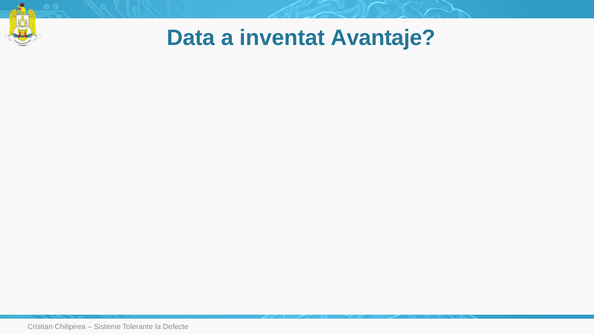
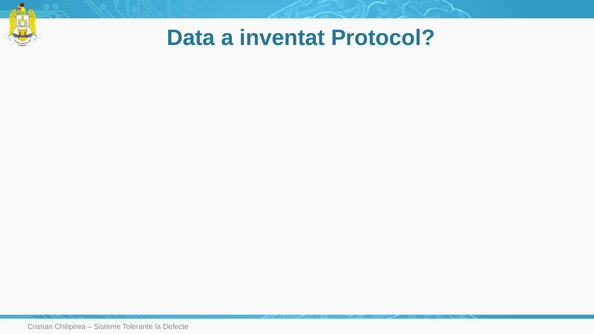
Avantaje: Avantaje -> Protocol
